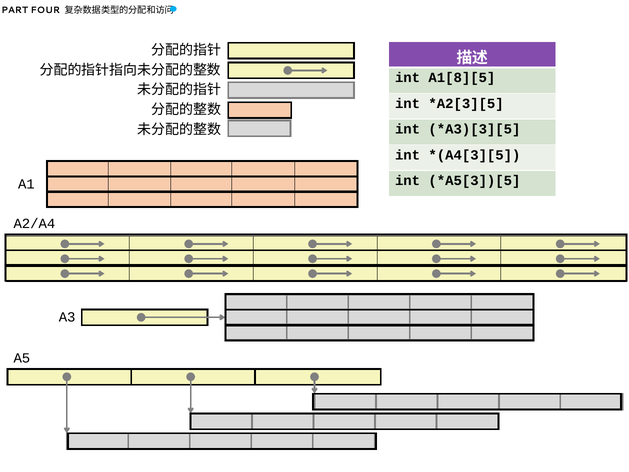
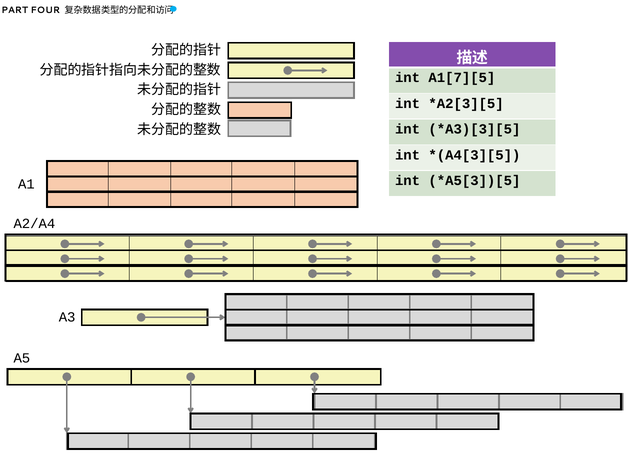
A1[8][5: A1[8][5 -> A1[7][5
